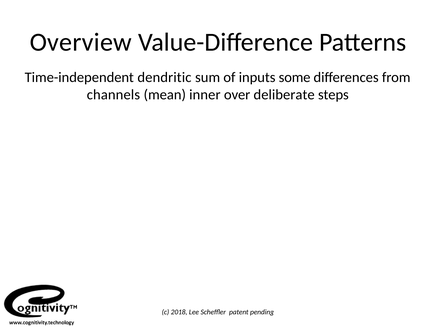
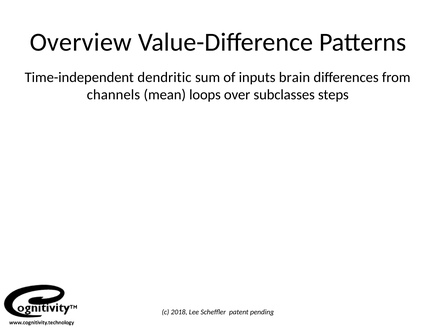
some: some -> brain
inner: inner -> loops
deliberate: deliberate -> subclasses
